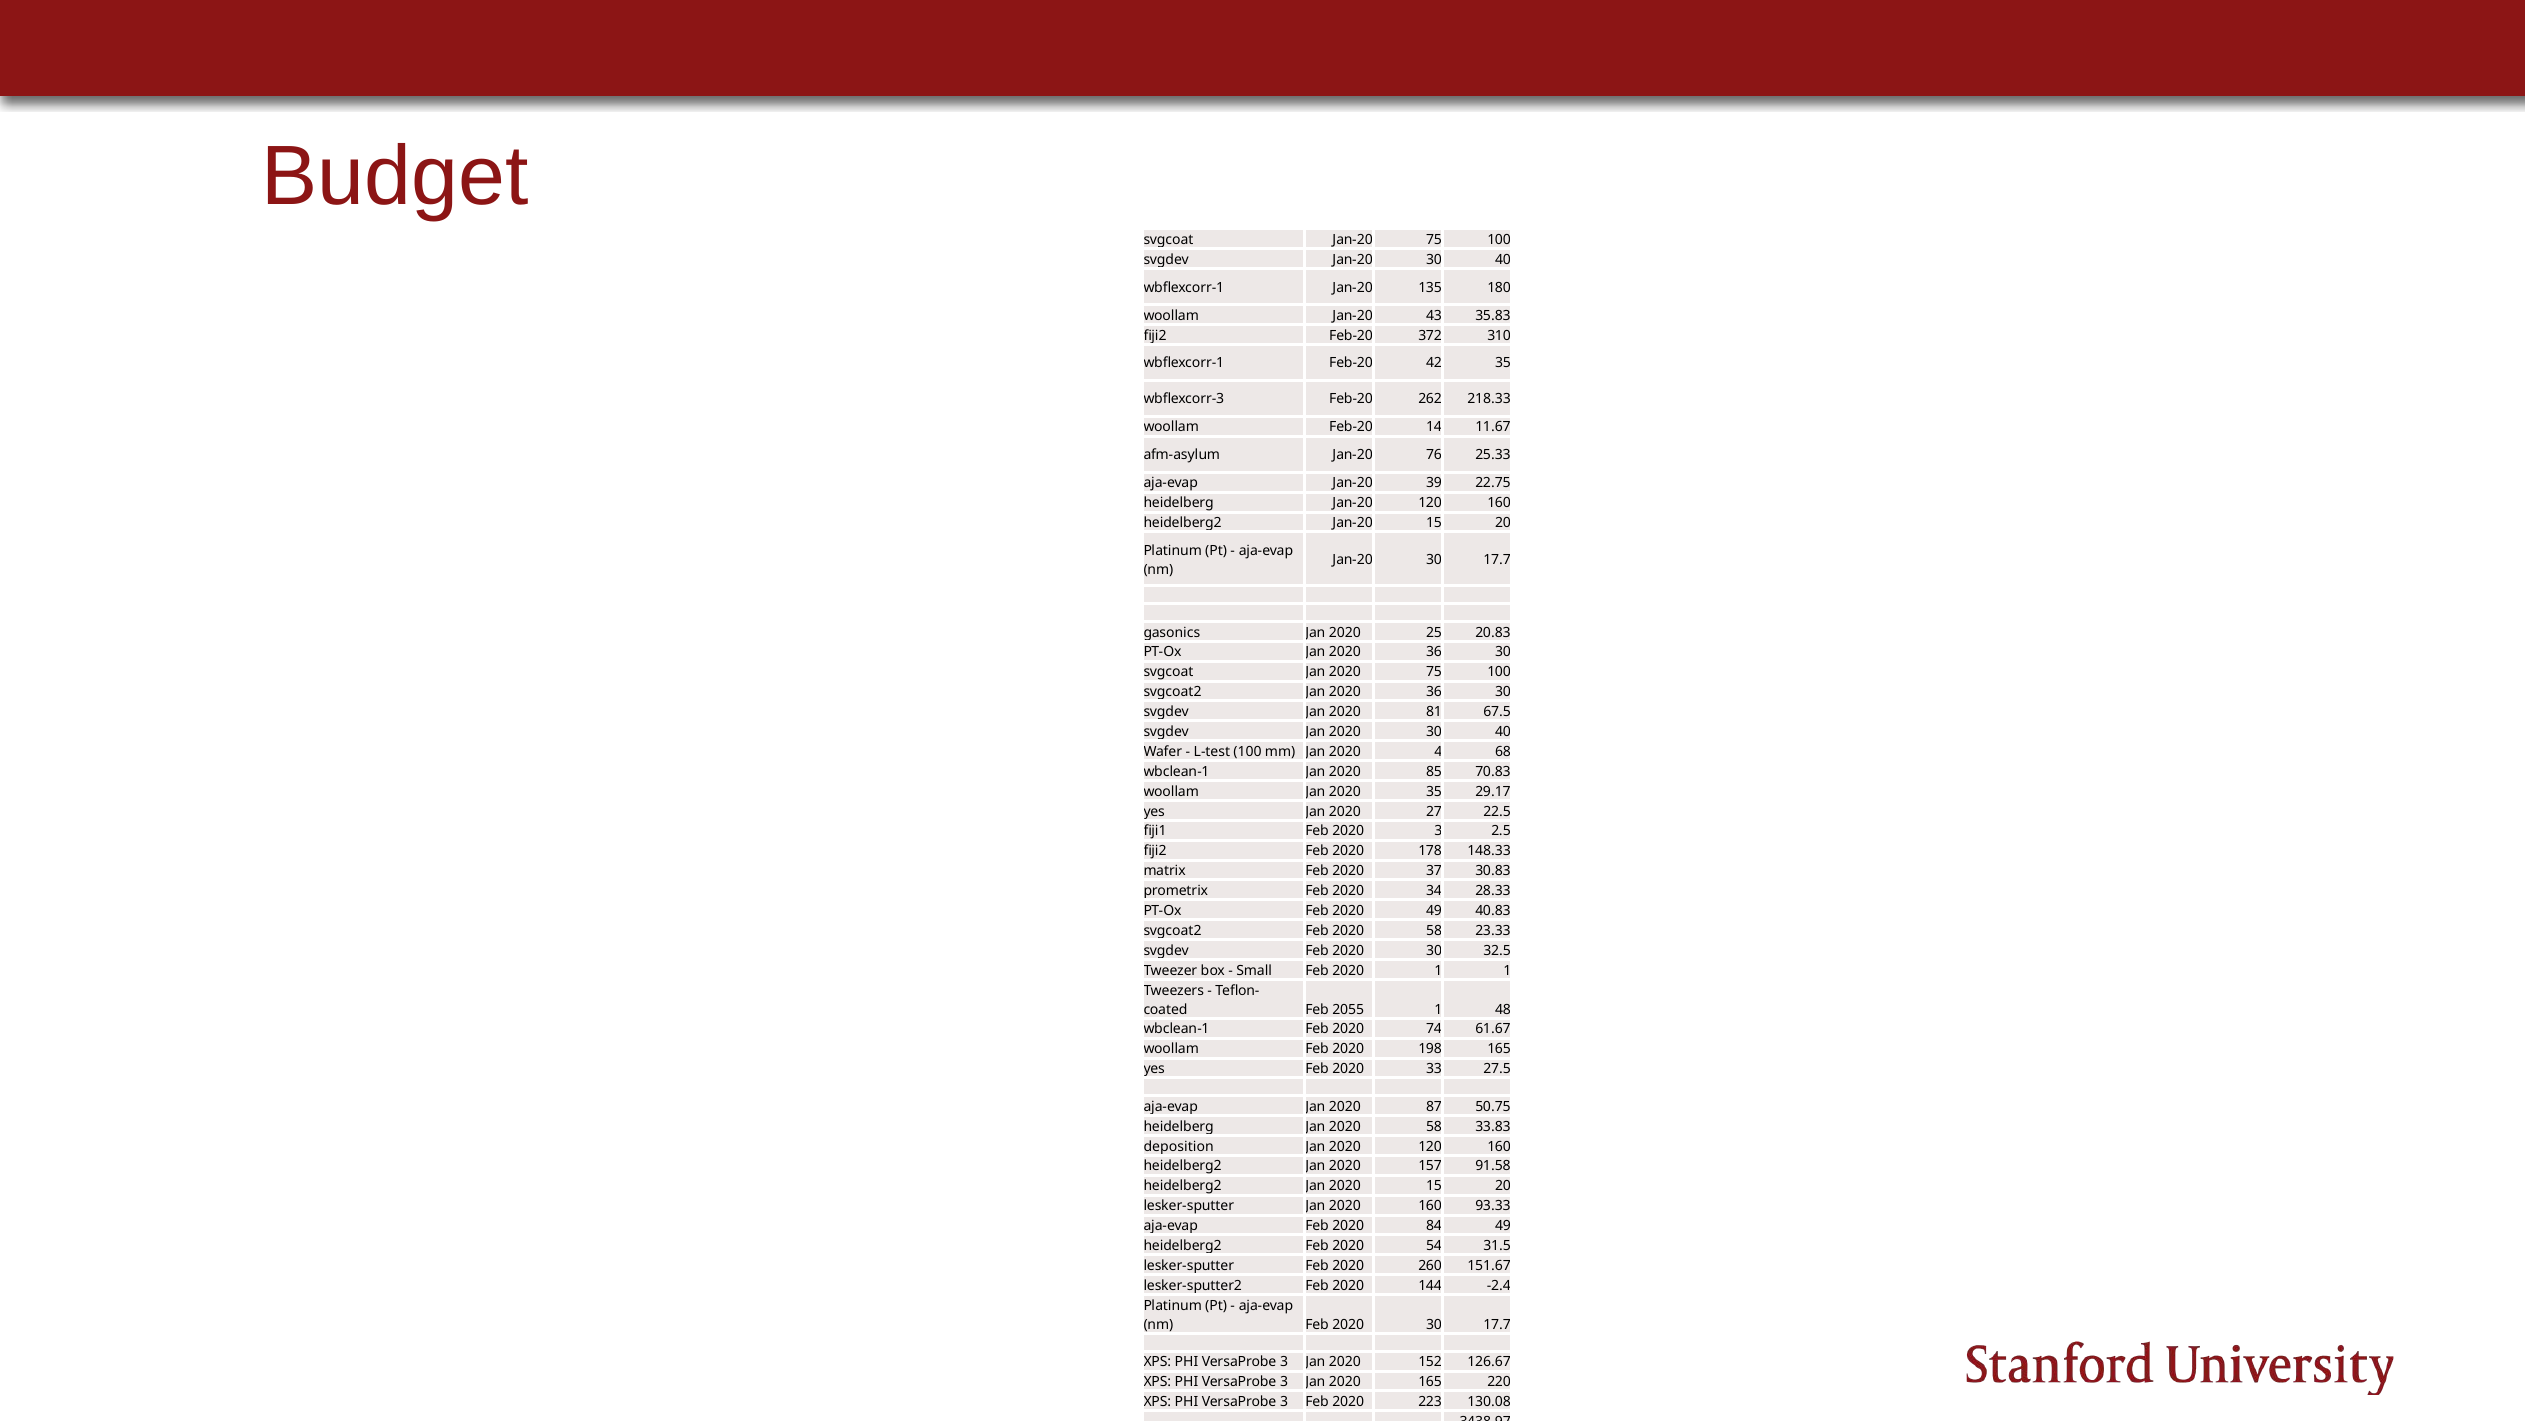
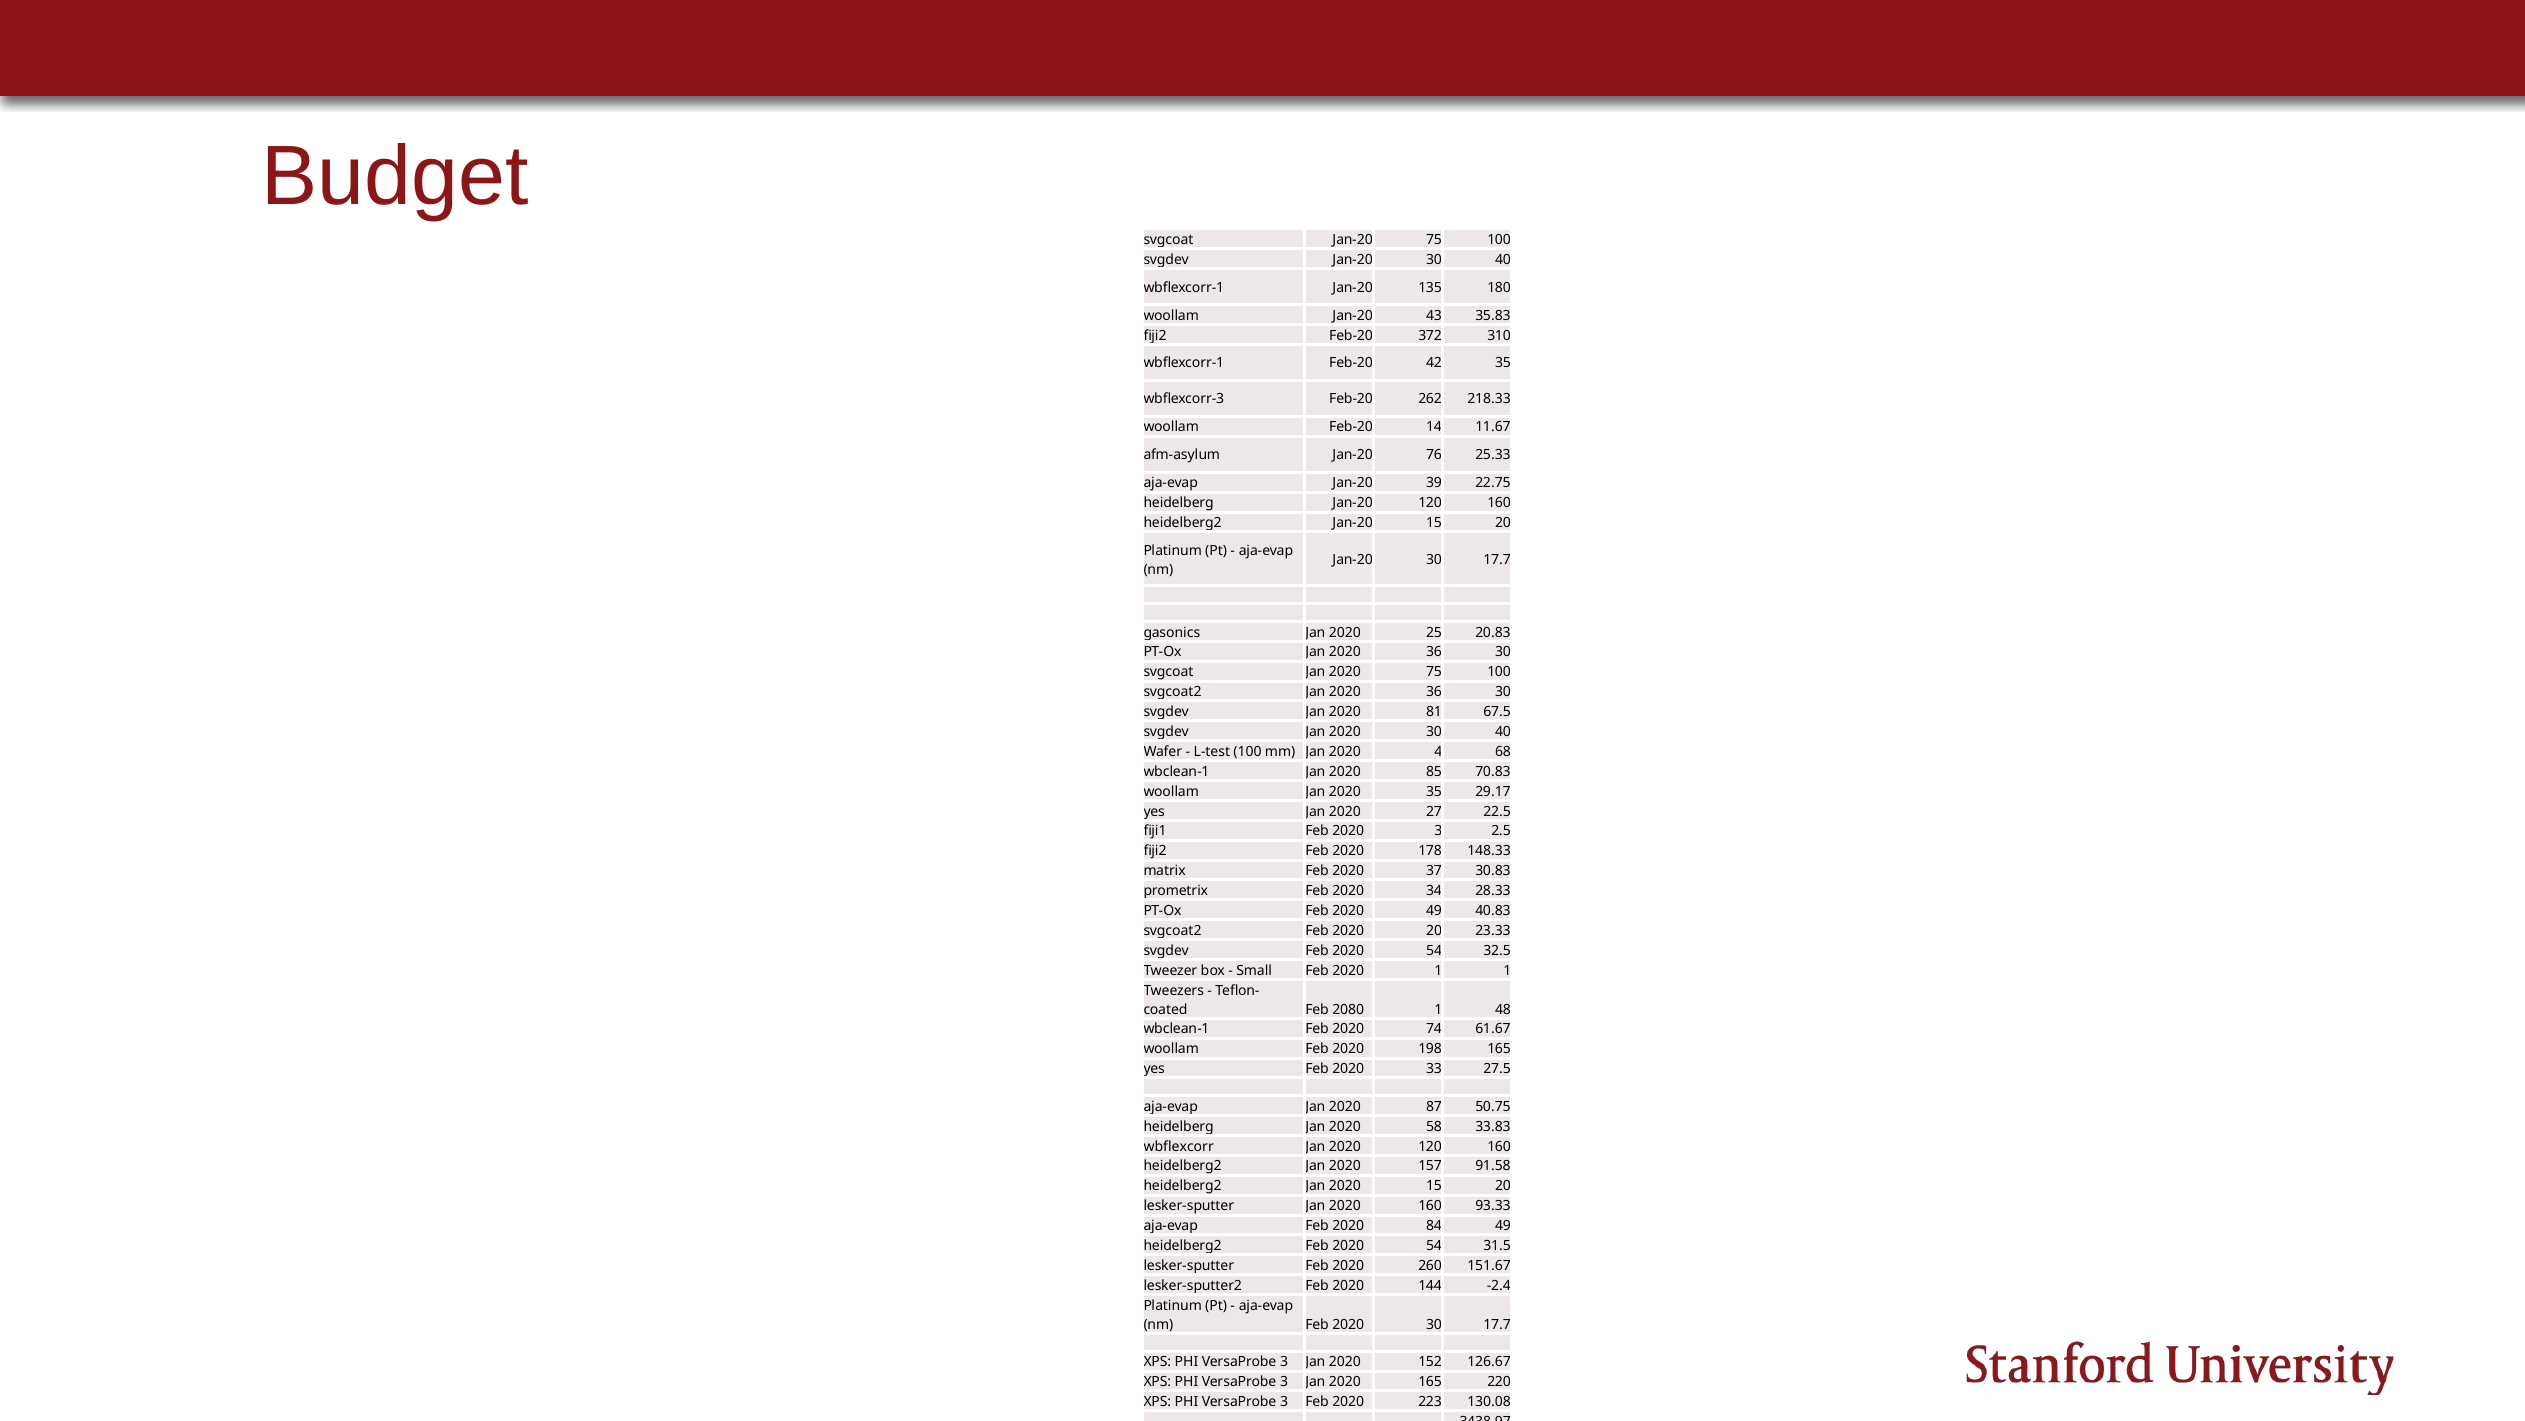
Feb 2020 58: 58 -> 20
svgdev Feb 2020 30: 30 -> 54
2055: 2055 -> 2080
deposition: deposition -> wbflexcorr
